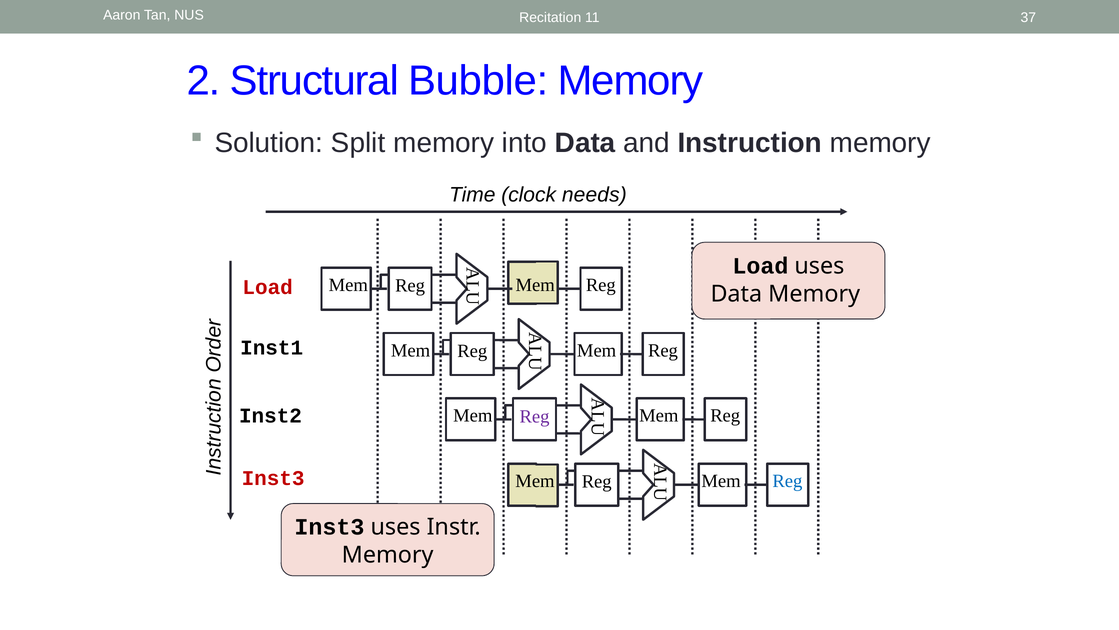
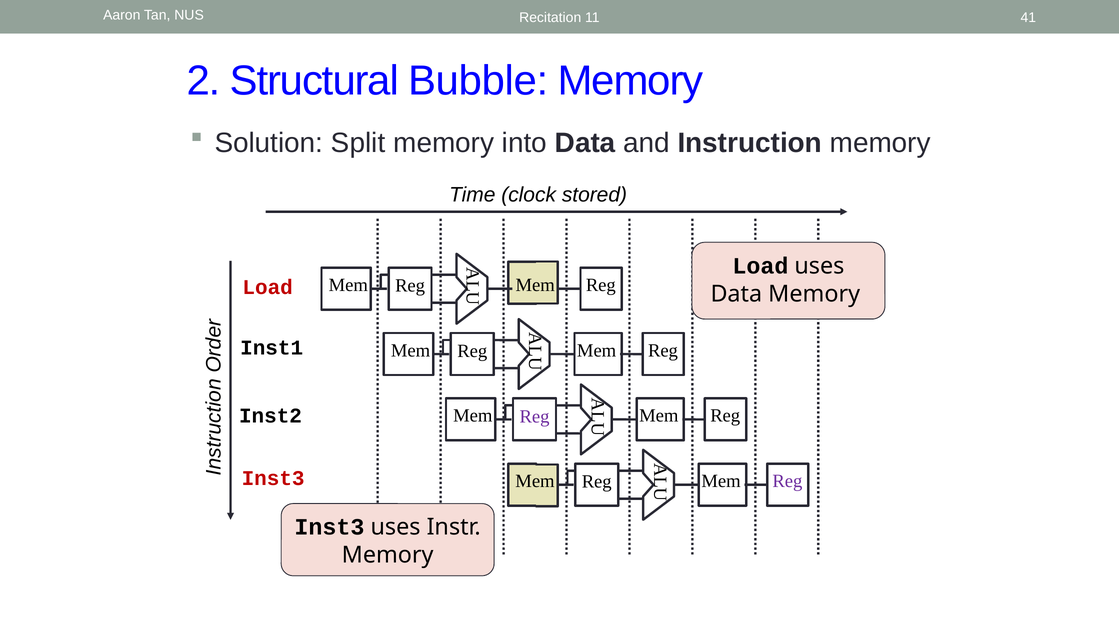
37: 37 -> 41
needs: needs -> stored
Reg at (787, 481) colour: blue -> purple
